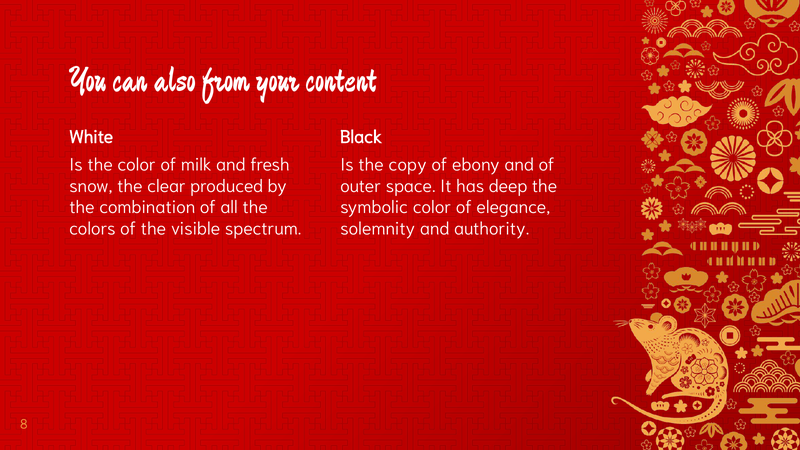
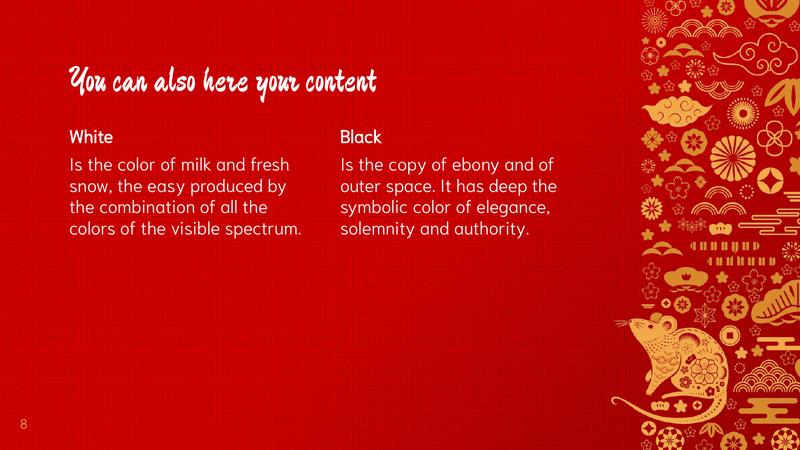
from: from -> here
clear: clear -> easy
